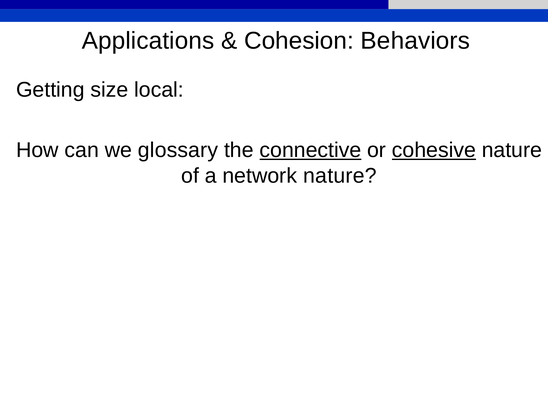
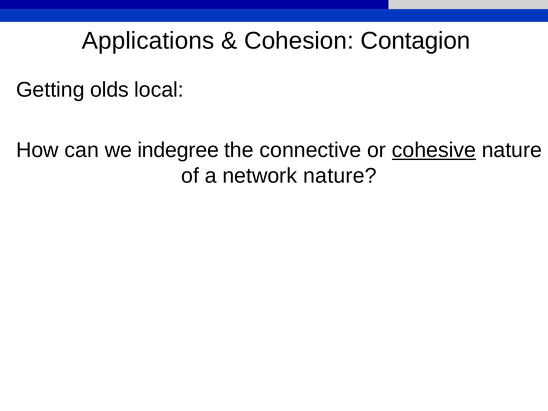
Behaviors: Behaviors -> Contagion
size: size -> olds
glossary: glossary -> indegree
connective underline: present -> none
